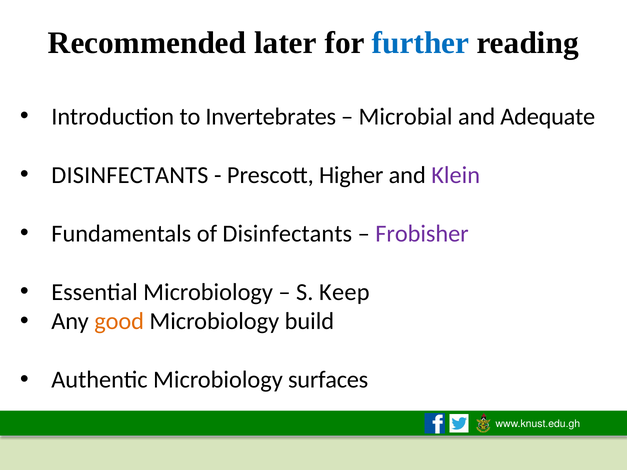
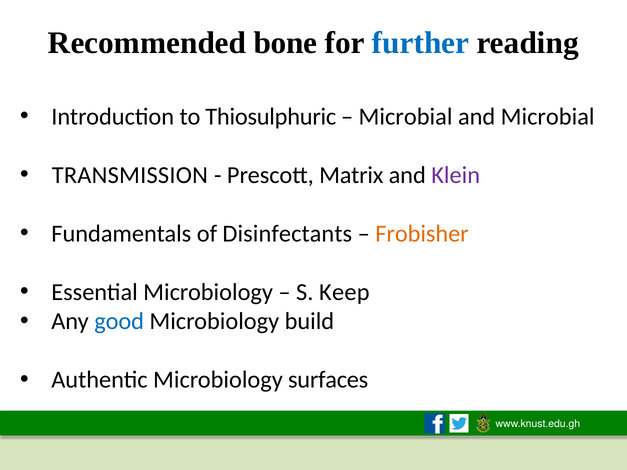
later: later -> bone
Invertebrates: Invertebrates -> Thiosulphuric
and Adequate: Adequate -> Microbial
DISINFECTANTS at (130, 175): DISINFECTANTS -> TRANSMISSION
Higher: Higher -> Matrix
Frobisher colour: purple -> orange
good colour: orange -> blue
